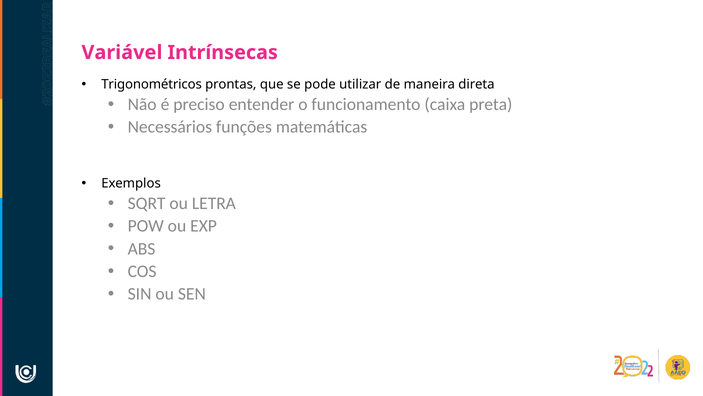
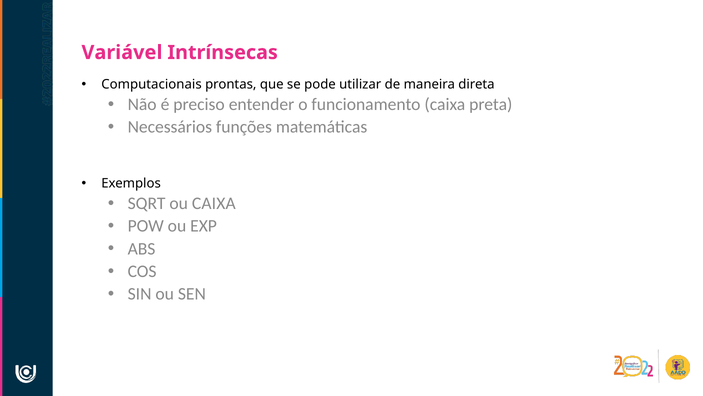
Trigonométricos: Trigonométricos -> Computacionais
ou LETRA: LETRA -> CAIXA
